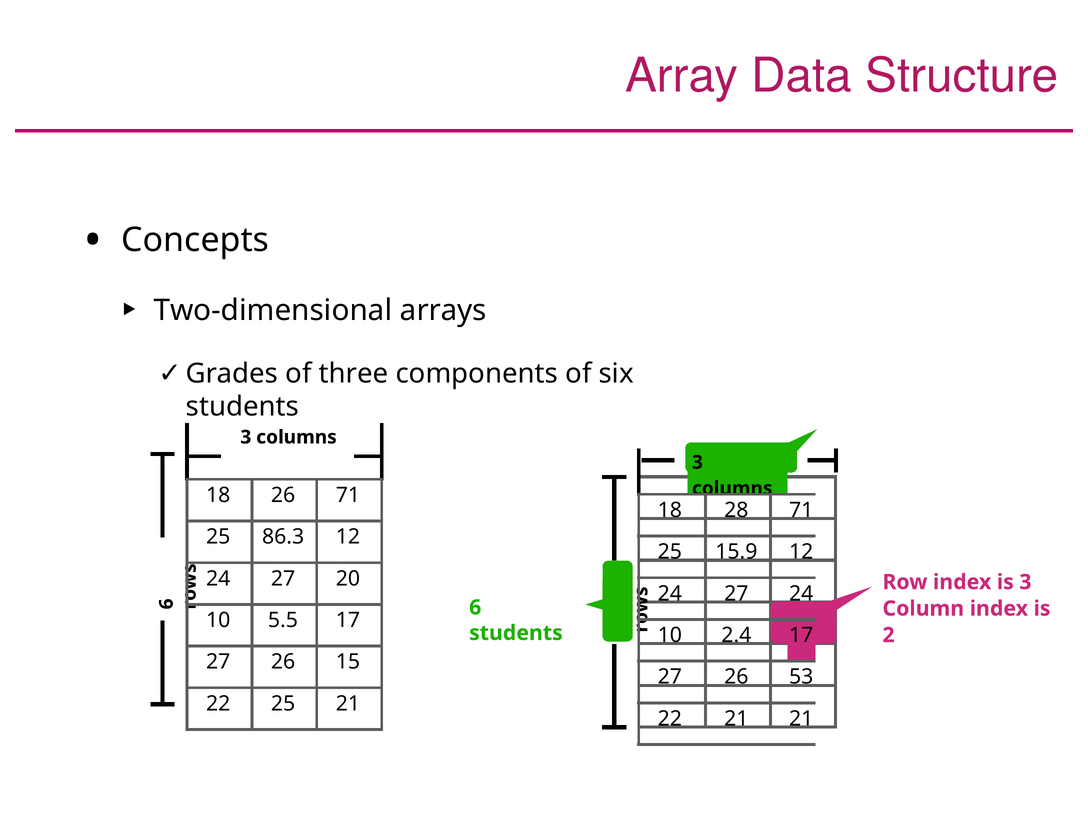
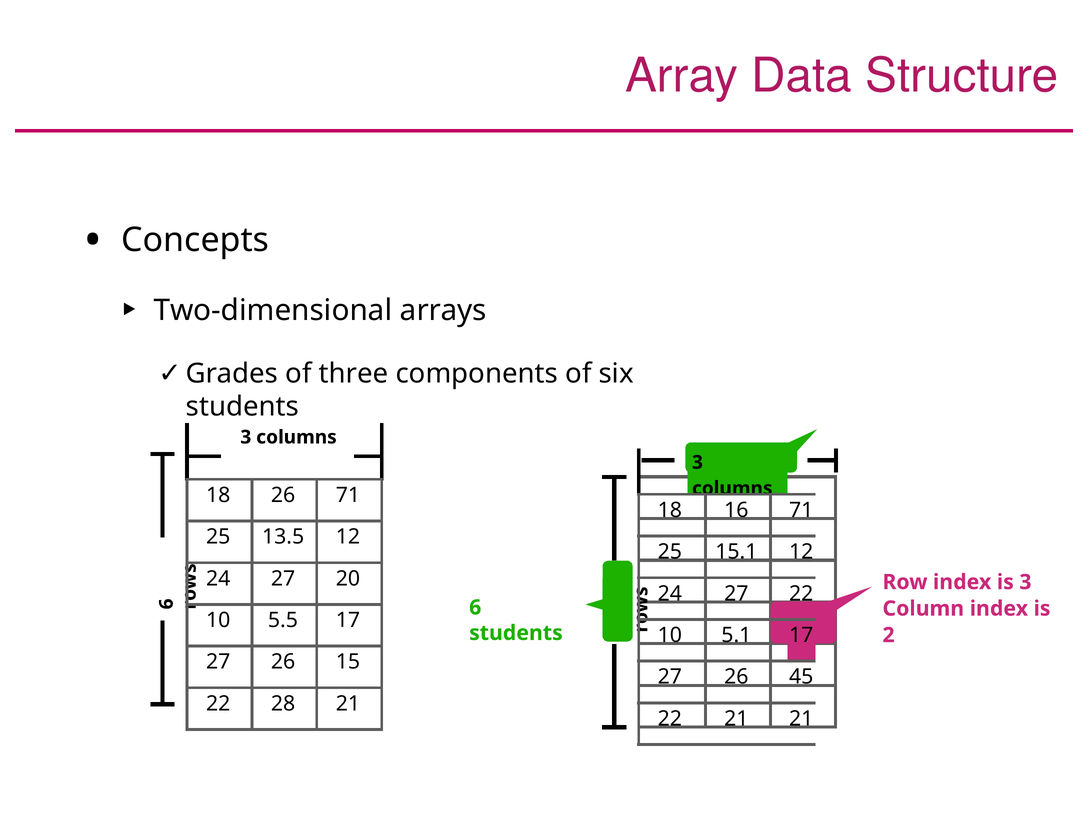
28: 28 -> 16
86.3: 86.3 -> 13.5
15.9: 15.9 -> 15.1
27 24: 24 -> 22
2.4: 2.4 -> 5.1
53: 53 -> 45
22 25: 25 -> 28
